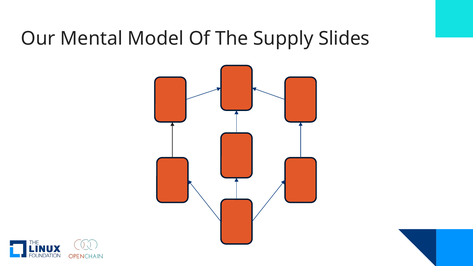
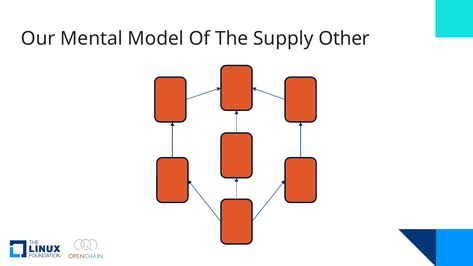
Slides: Slides -> Other
